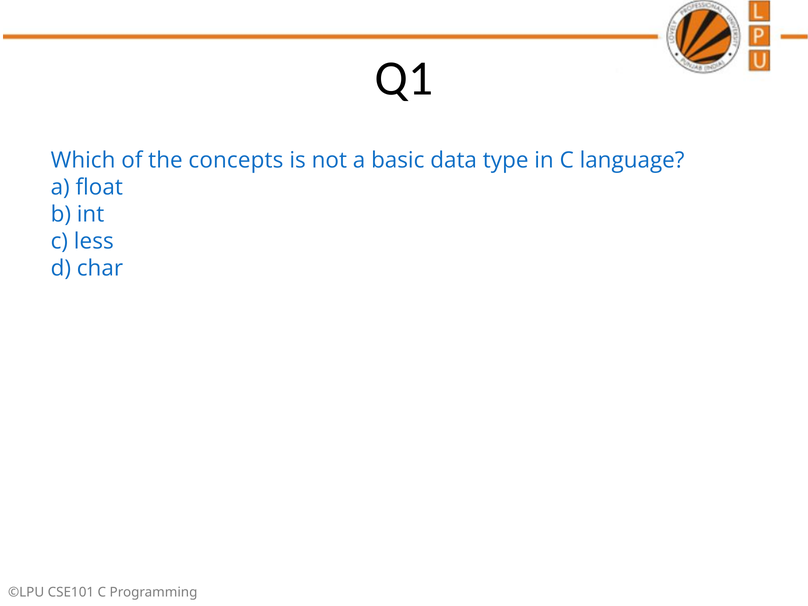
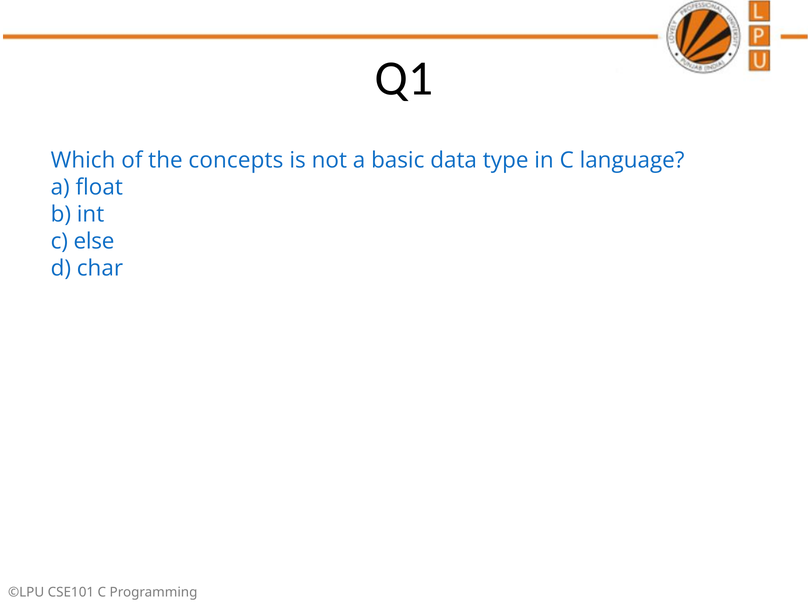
less: less -> else
